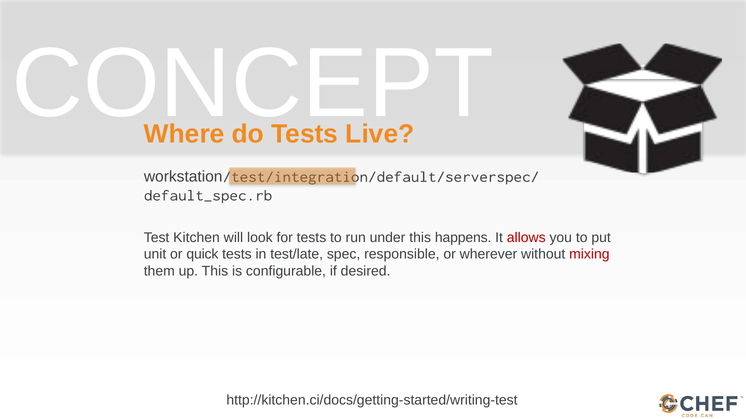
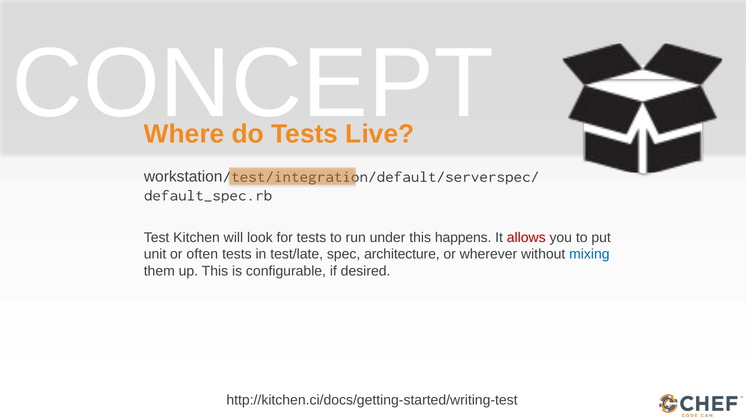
quick: quick -> often
responsible: responsible -> architecture
mixing colour: red -> blue
